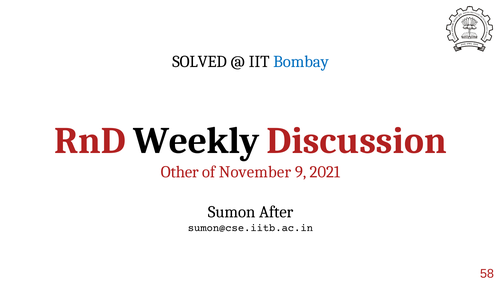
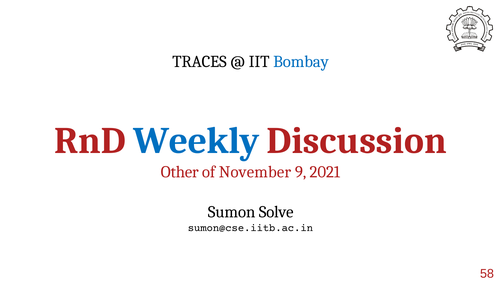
SOLVED: SOLVED -> TRACES
Weekly colour: black -> blue
After: After -> Solve
